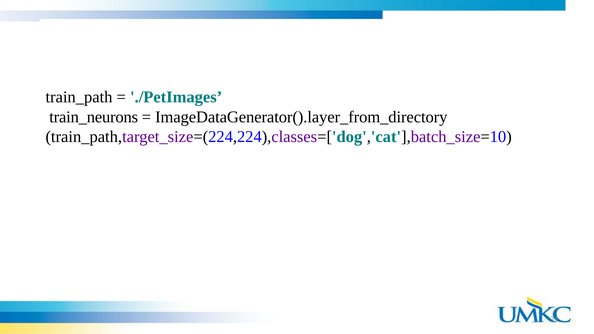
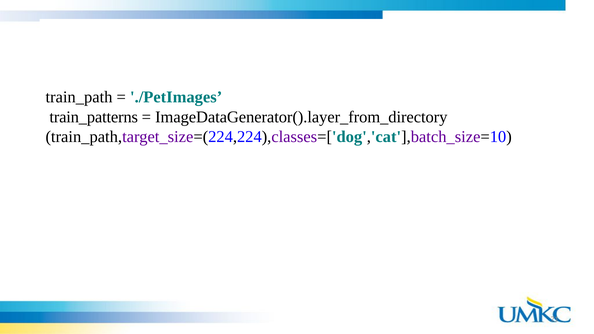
train_neurons: train_neurons -> train_patterns
